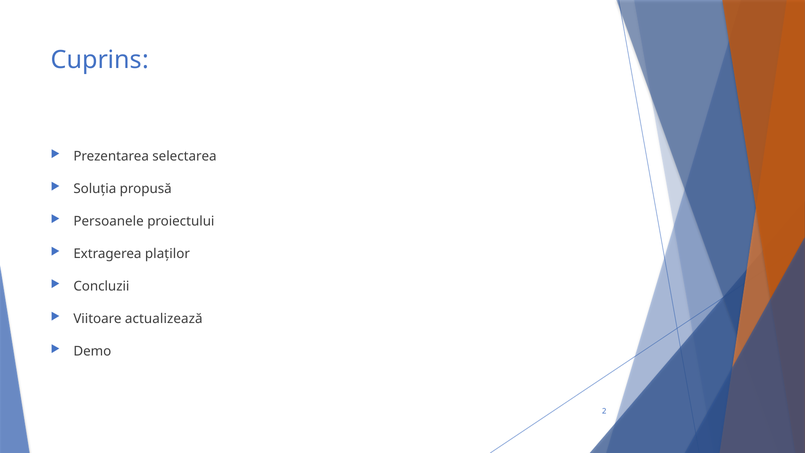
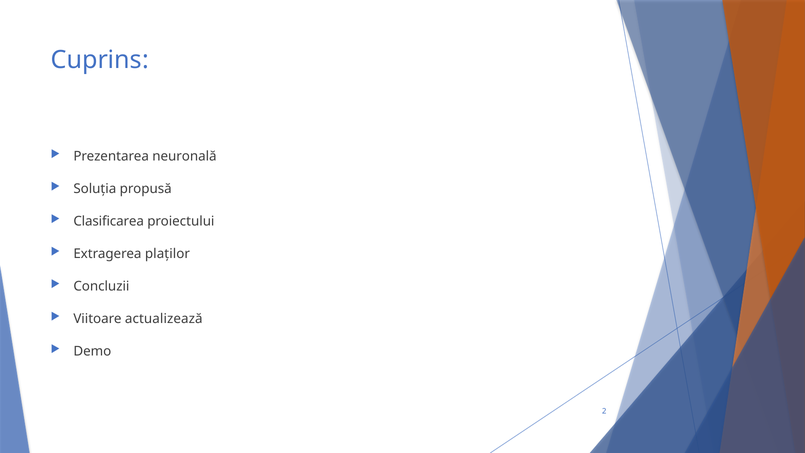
selectarea: selectarea -> neuronală
Persoanele: Persoanele -> Clasificarea
